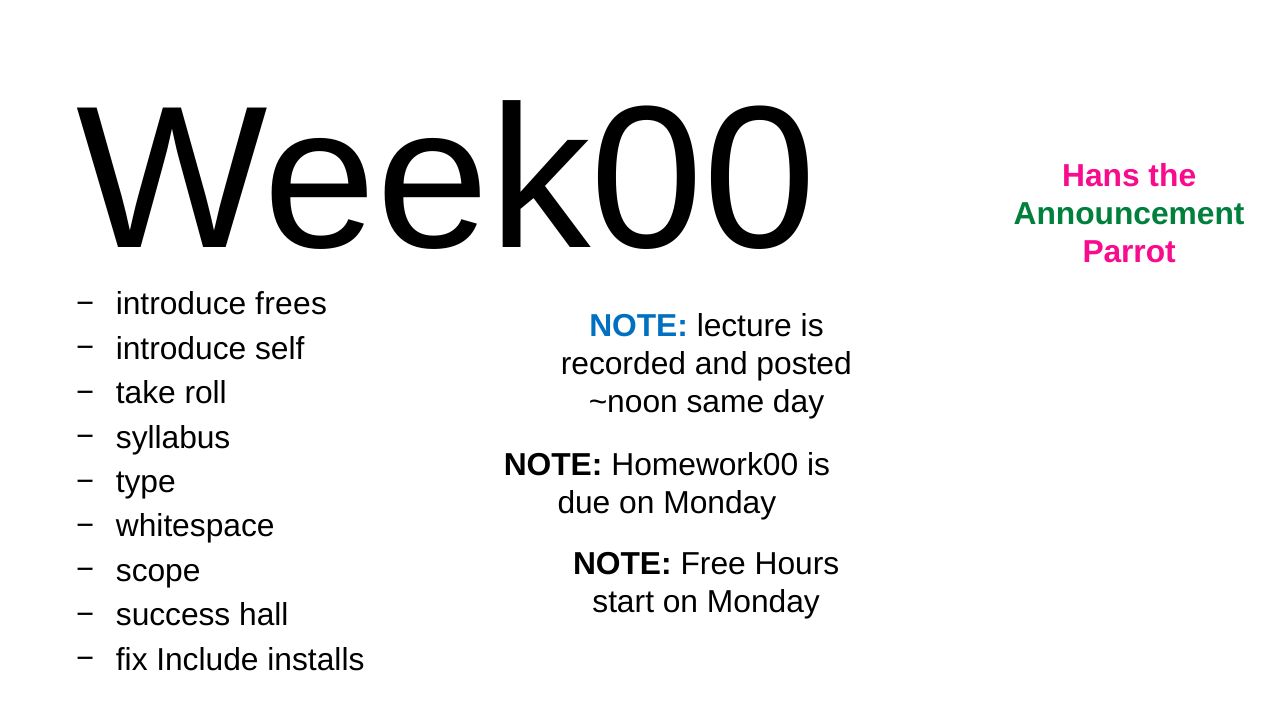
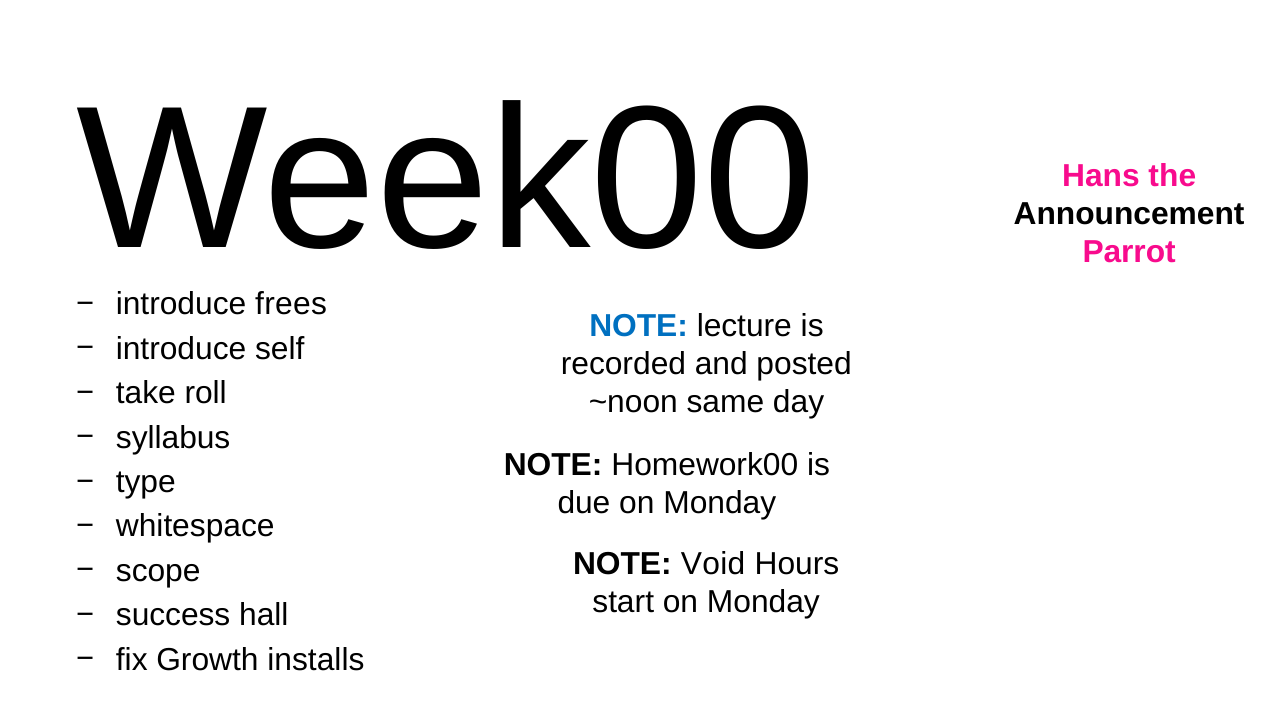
Announcement colour: green -> black
Free: Free -> Void
Include: Include -> Growth
